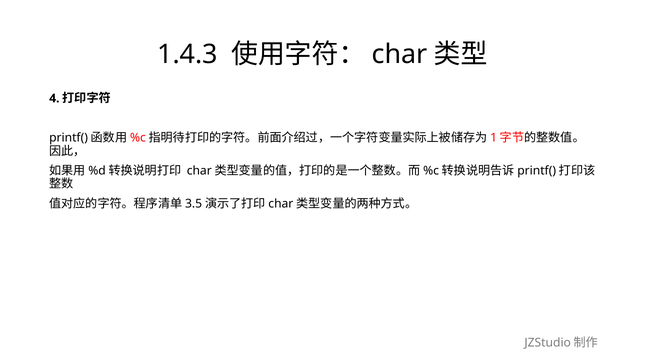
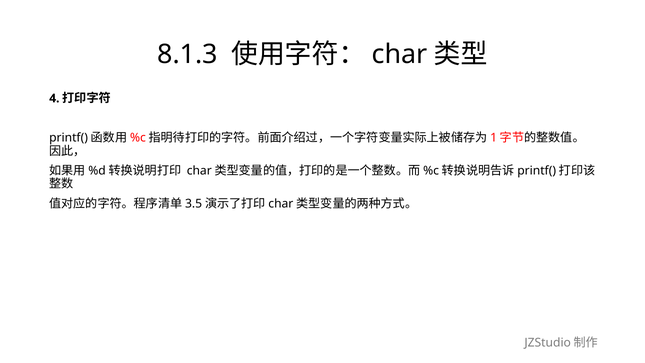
1.4.3: 1.4.3 -> 8.1.3
